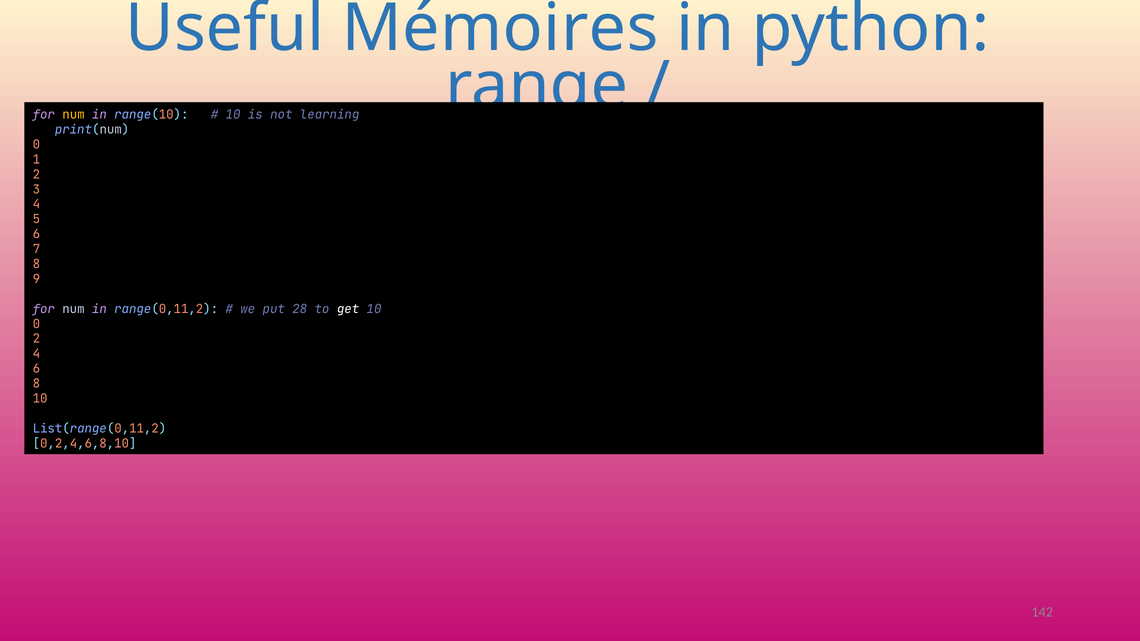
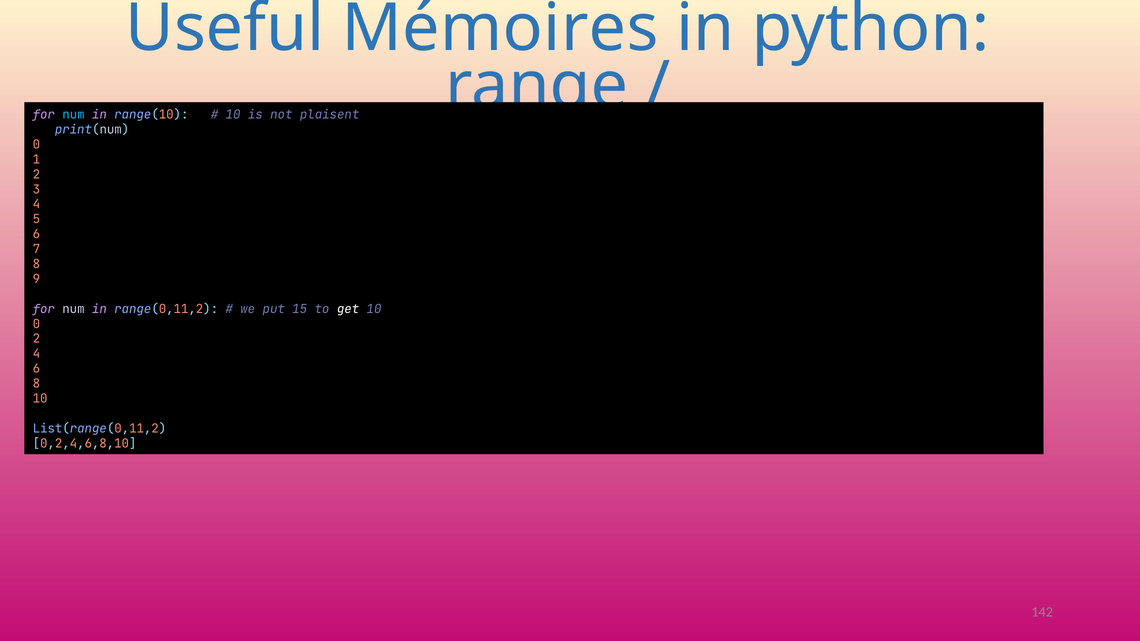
num at (73, 115) colour: yellow -> light blue
learning: learning -> plaisent
28: 28 -> 15
